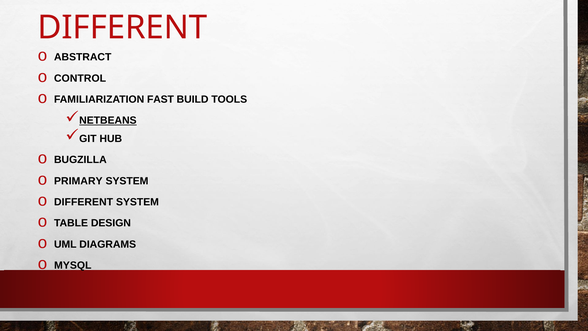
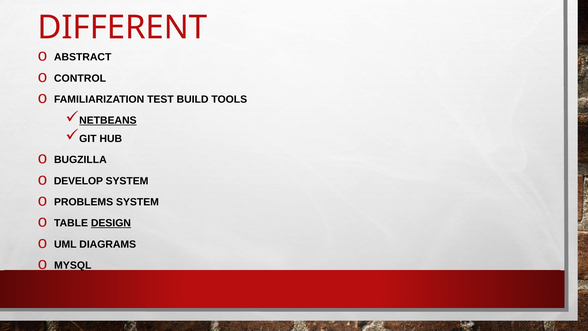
FAST: FAST -> TEST
PRIMARY: PRIMARY -> DEVELOP
DIFFERENT at (84, 202): DIFFERENT -> PROBLEMS
DESIGN underline: none -> present
